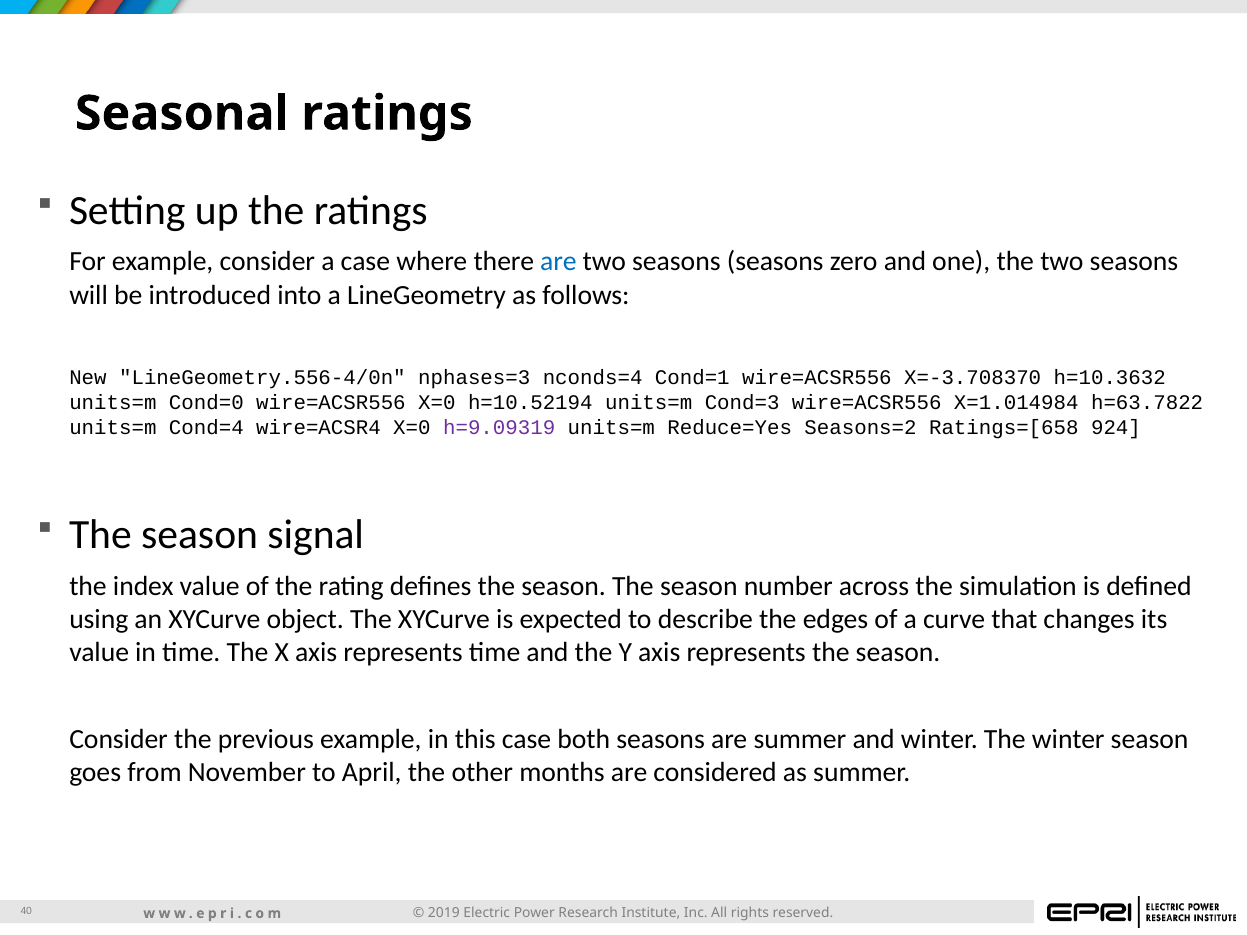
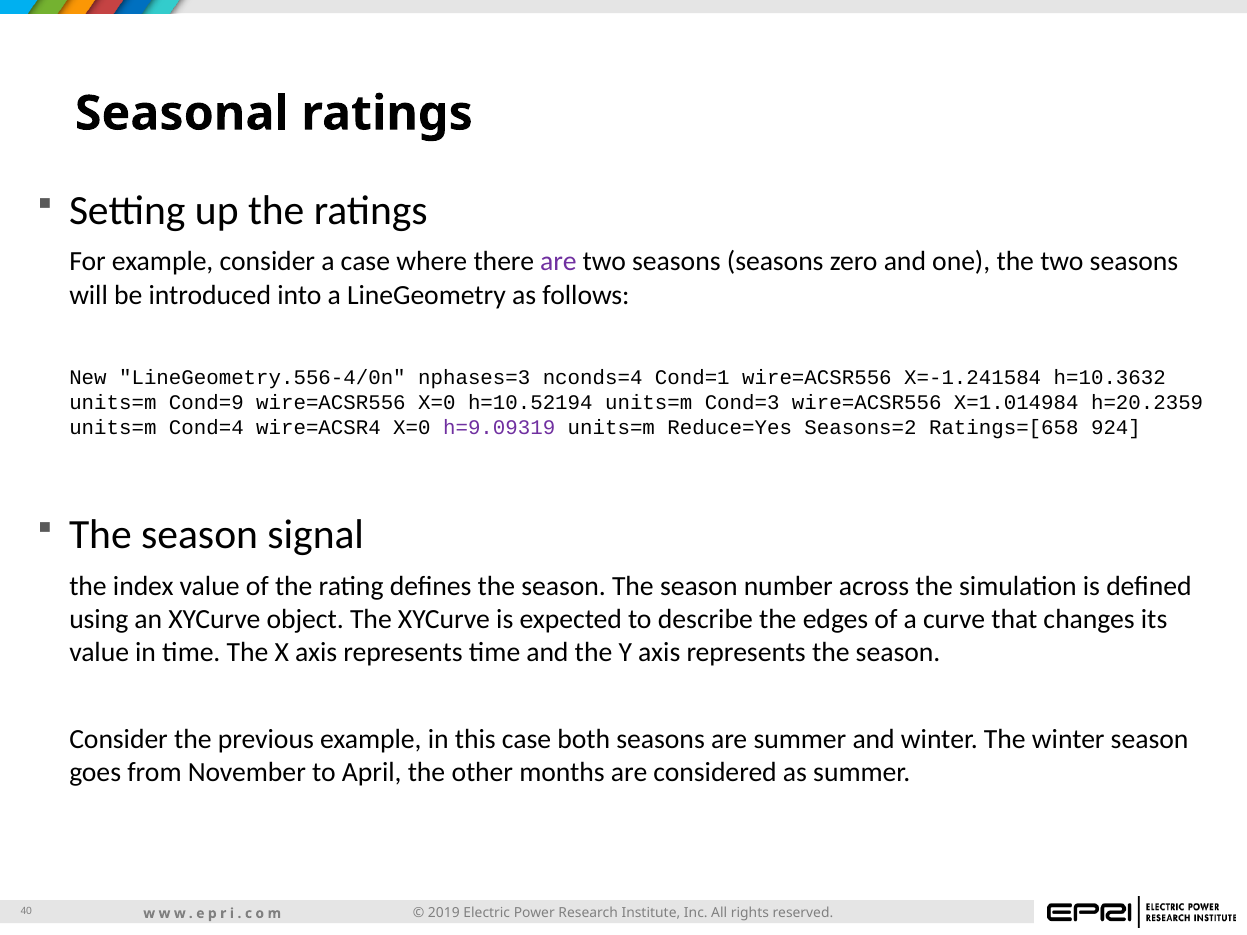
are at (558, 262) colour: blue -> purple
X=-3.708370: X=-3.708370 -> X=-1.241584
Cond=0: Cond=0 -> Cond=9
h=63.7822: h=63.7822 -> h=20.2359
